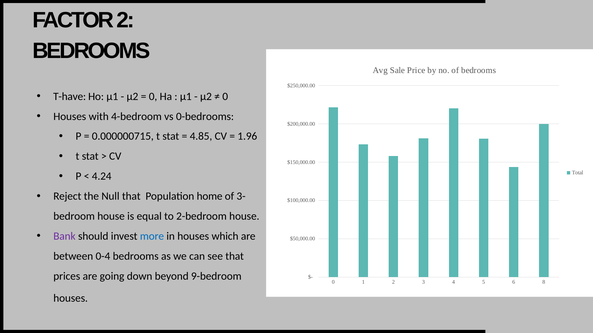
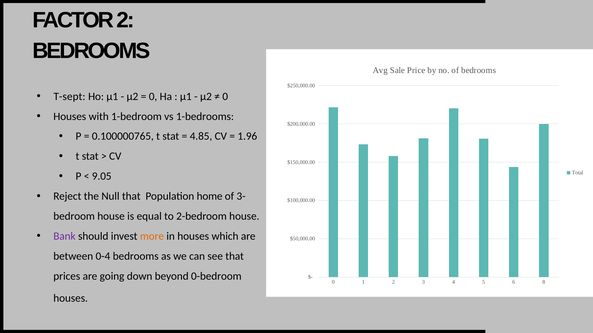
T-have: T-have -> T-sept
4-bedroom: 4-bedroom -> 1-bedroom
0-bedrooms: 0-bedrooms -> 1-bedrooms
0.000000715: 0.000000715 -> 0.100000765
4.24: 4.24 -> 9.05
more colour: blue -> orange
9-bedroom: 9-bedroom -> 0-bedroom
